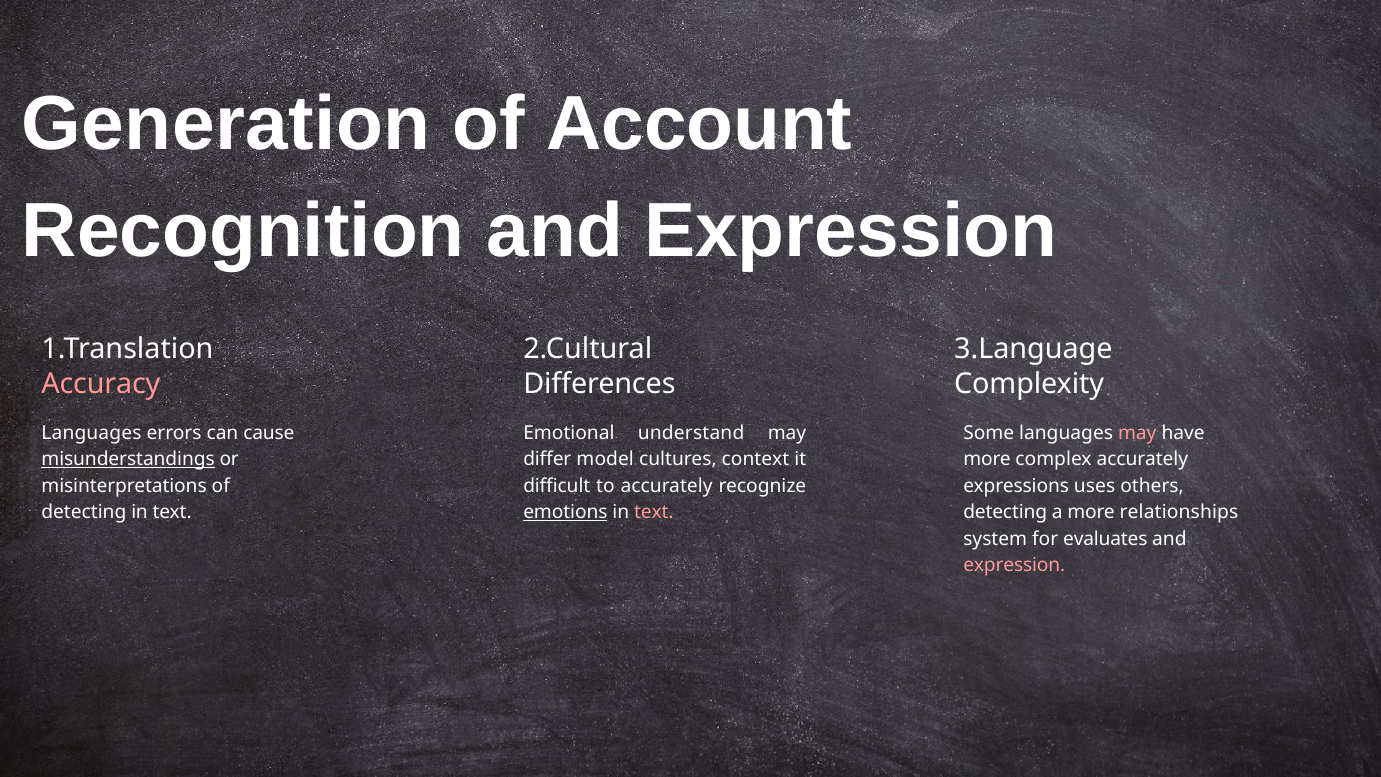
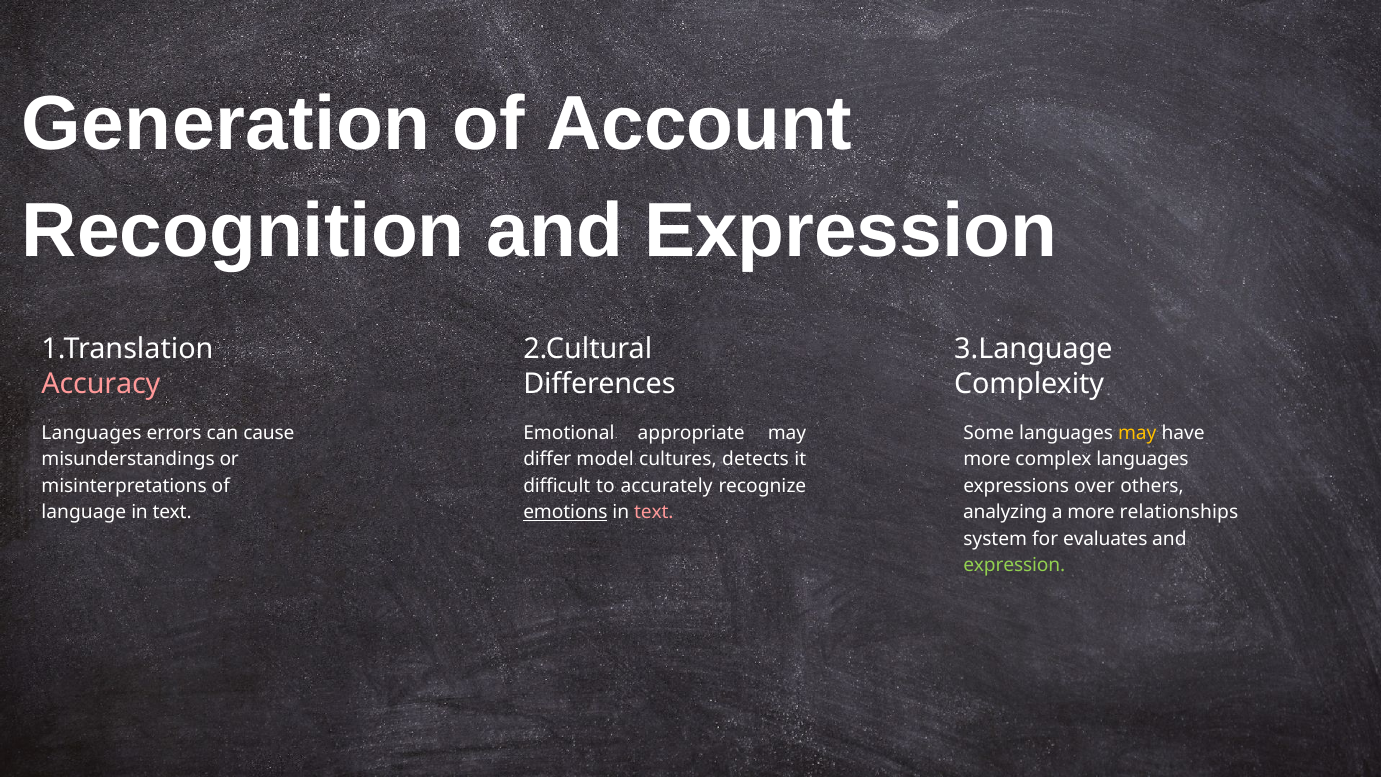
understand: understand -> appropriate
may at (1137, 433) colour: pink -> yellow
misunderstandings underline: present -> none
context: context -> detects
complex accurately: accurately -> languages
uses: uses -> over
detecting at (84, 512): detecting -> language
detecting at (1005, 512): detecting -> analyzing
expression at (1014, 565) colour: pink -> light green
